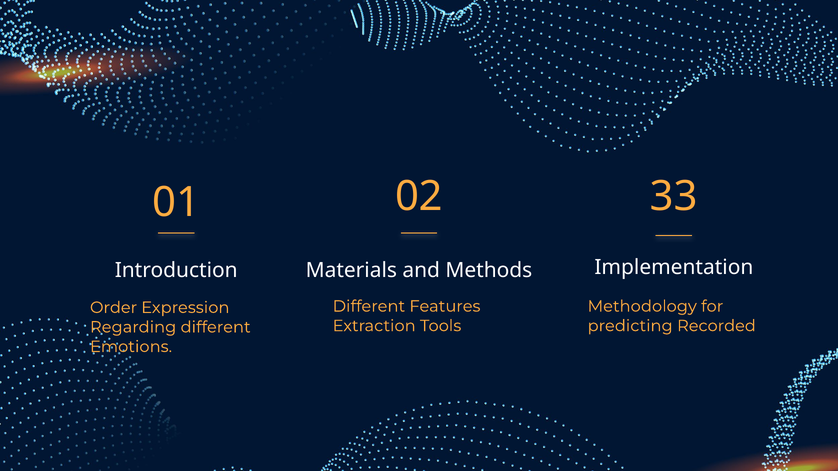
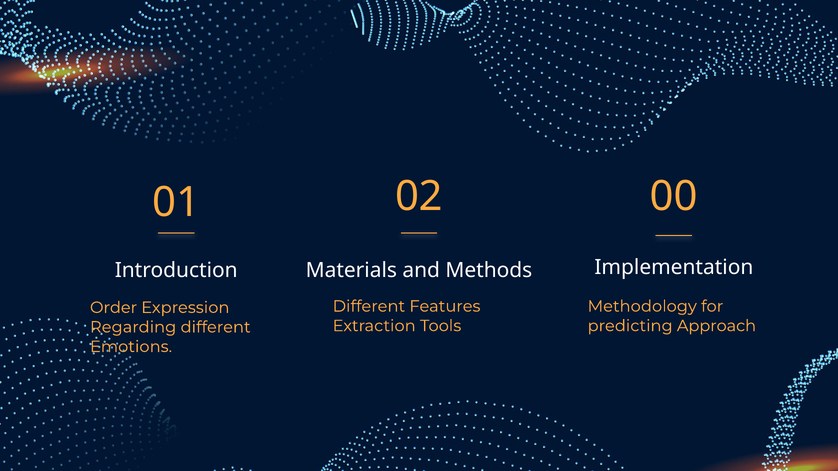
33: 33 -> 00
Recorded: Recorded -> Approach
